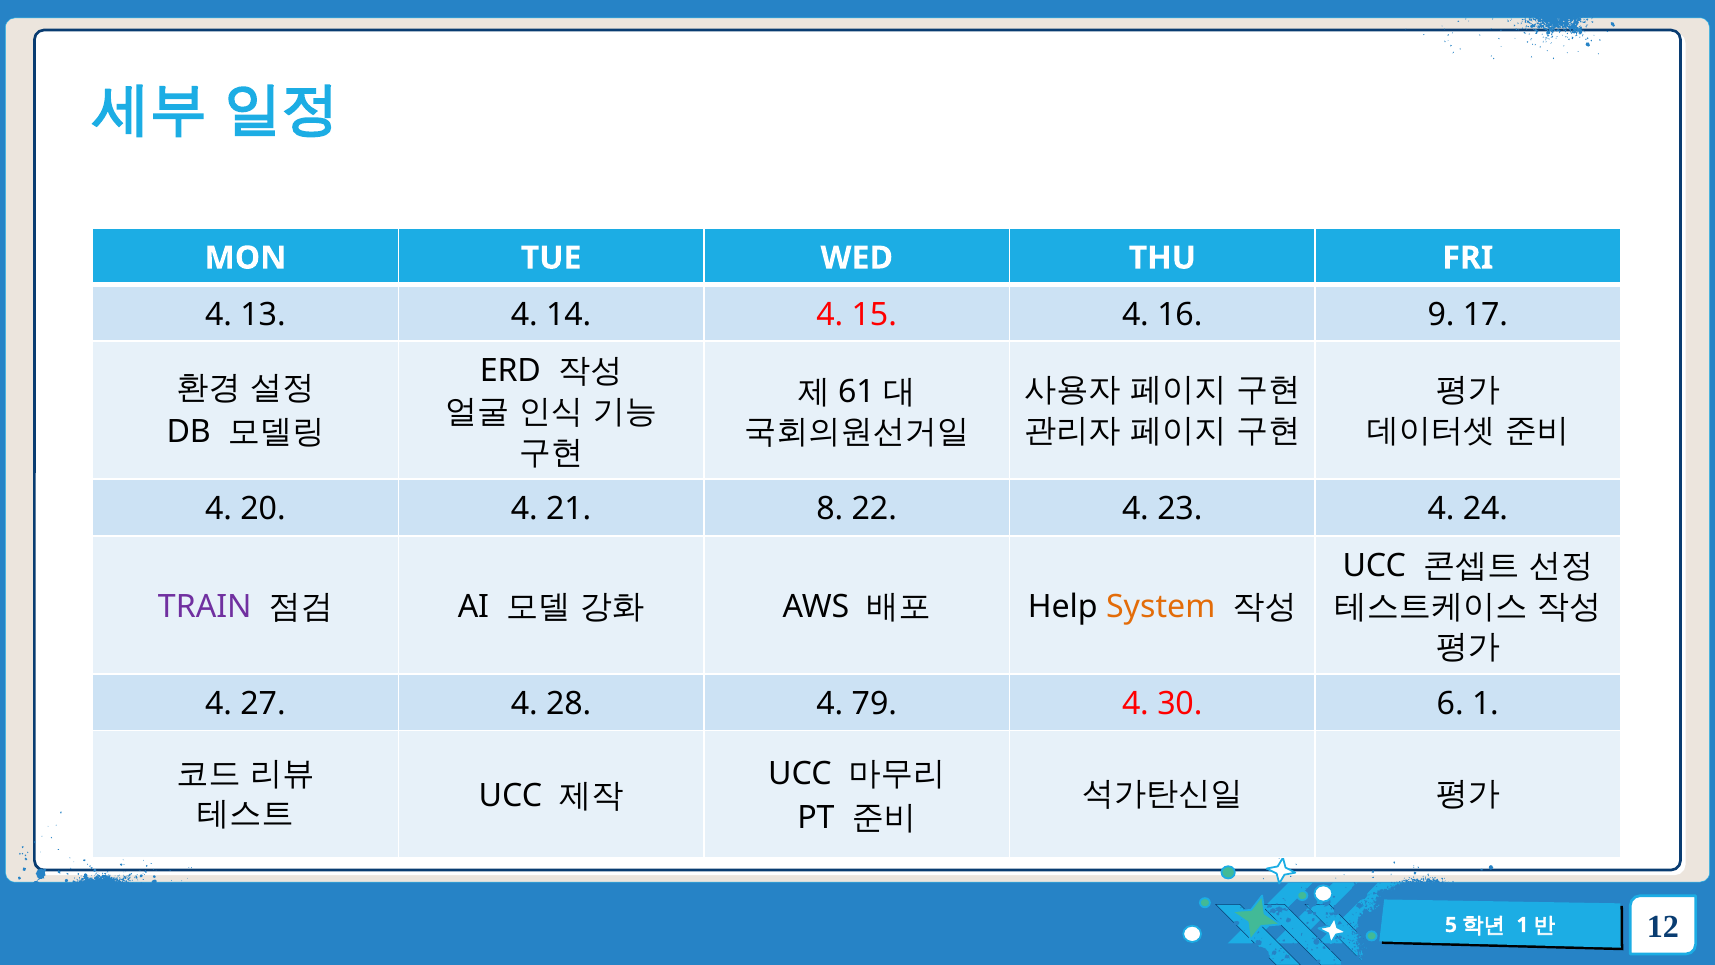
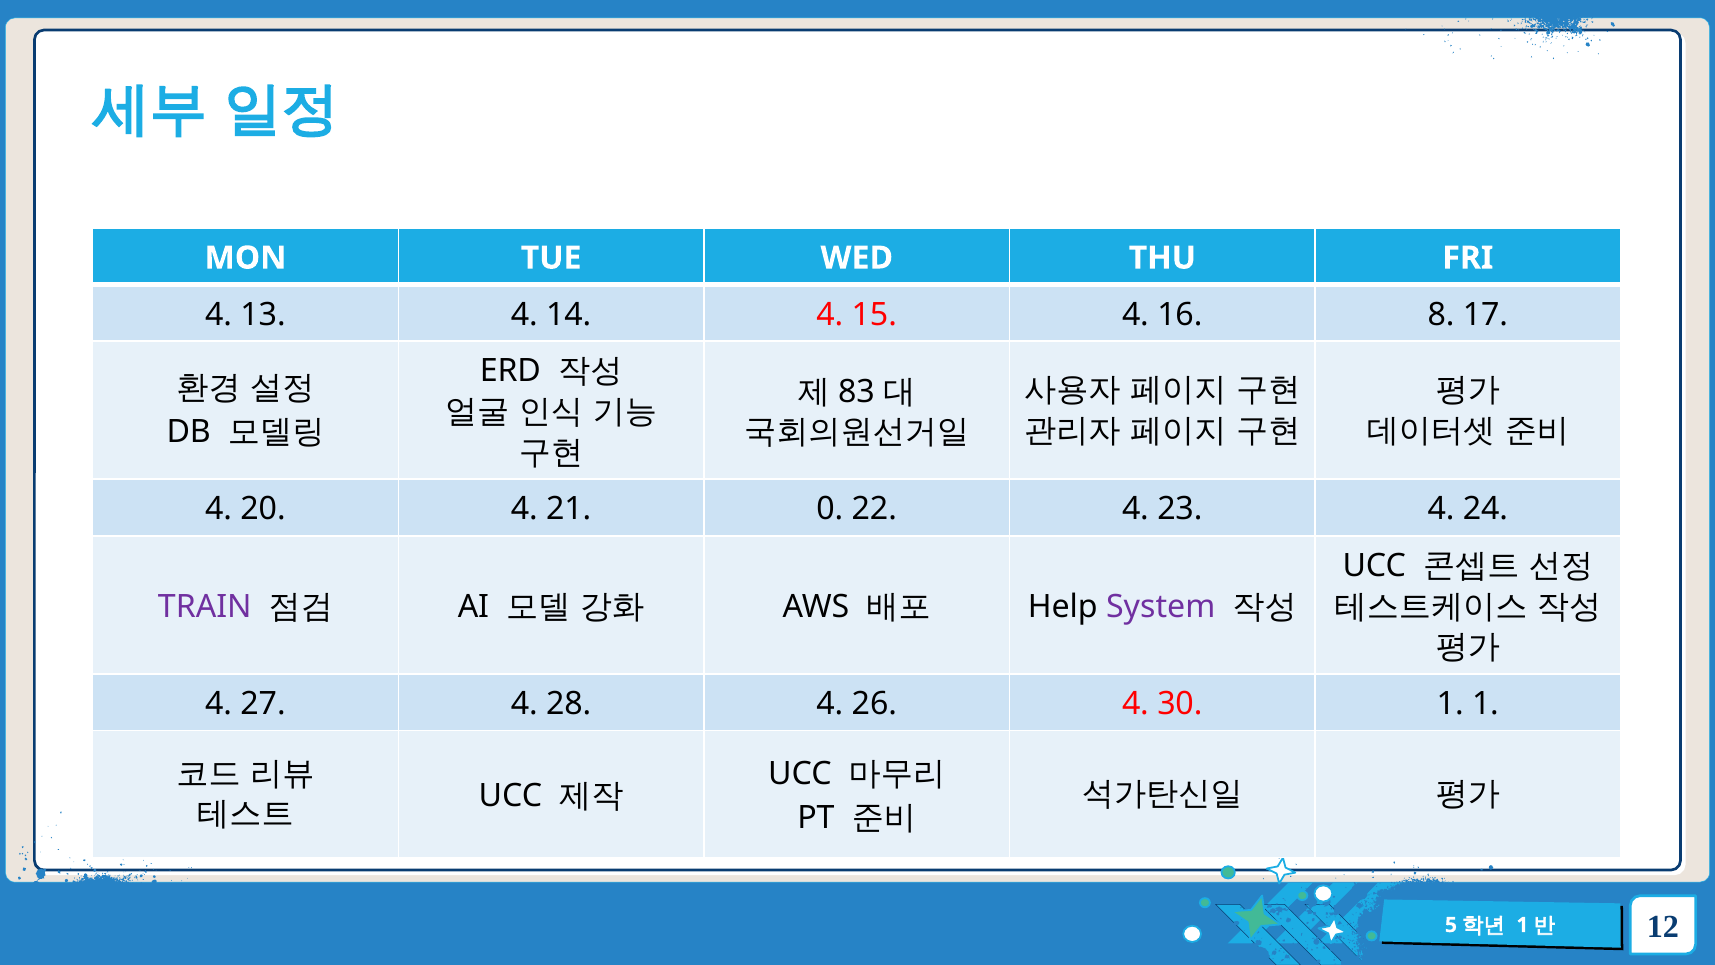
9: 9 -> 8
61: 61 -> 83
8: 8 -> 0
System colour: orange -> purple
79: 79 -> 26
30 6: 6 -> 1
